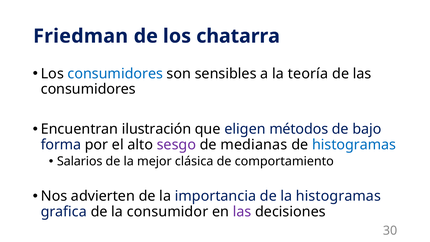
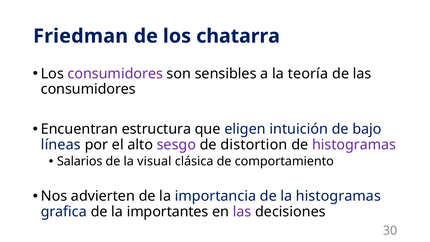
consumidores at (115, 74) colour: blue -> purple
ilustración: ilustración -> estructura
métodos: métodos -> intuición
forma: forma -> líneas
medianas: medianas -> distortion
histogramas at (354, 145) colour: blue -> purple
mejor: mejor -> visual
consumidor: consumidor -> importantes
